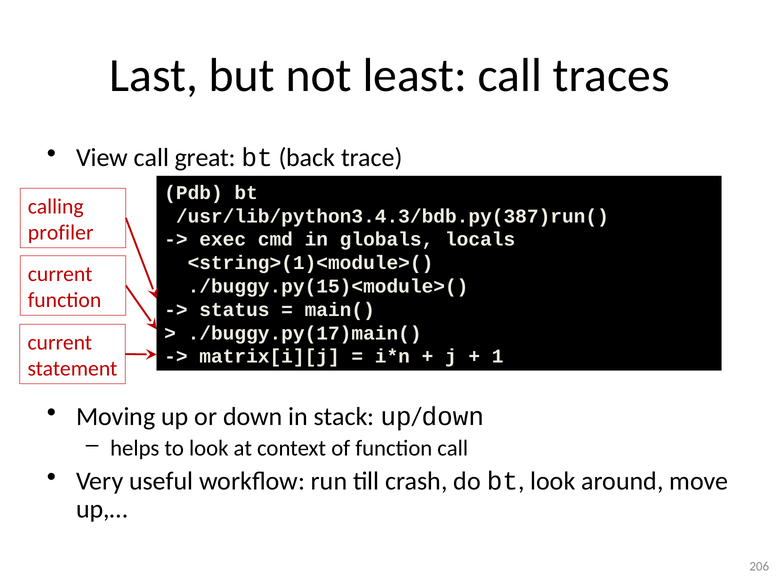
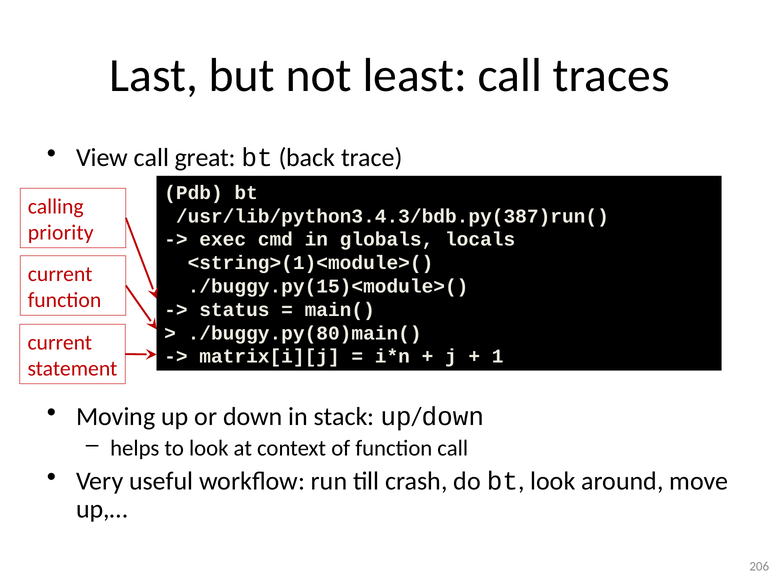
profiler: profiler -> priority
./buggy.py(17)main(: ./buggy.py(17)main( -> ./buggy.py(80)main(
